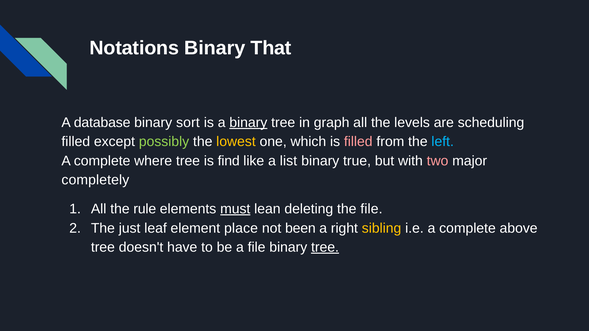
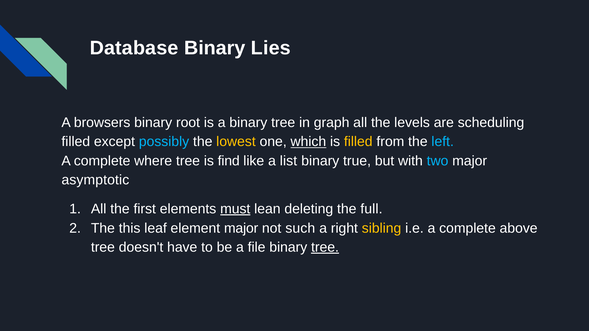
Notations: Notations -> Database
That: That -> Lies
database: database -> browsers
sort: sort -> root
binary at (248, 123) underline: present -> none
possibly colour: light green -> light blue
which underline: none -> present
filled at (358, 142) colour: pink -> yellow
two colour: pink -> light blue
completely: completely -> asymptotic
rule: rule -> first
the file: file -> full
just: just -> this
element place: place -> major
been: been -> such
